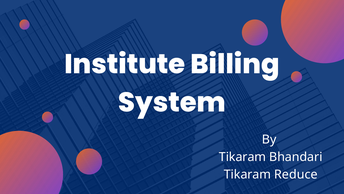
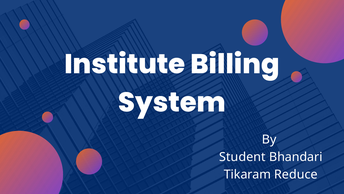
Tikaram at (243, 157): Tikaram -> Student
